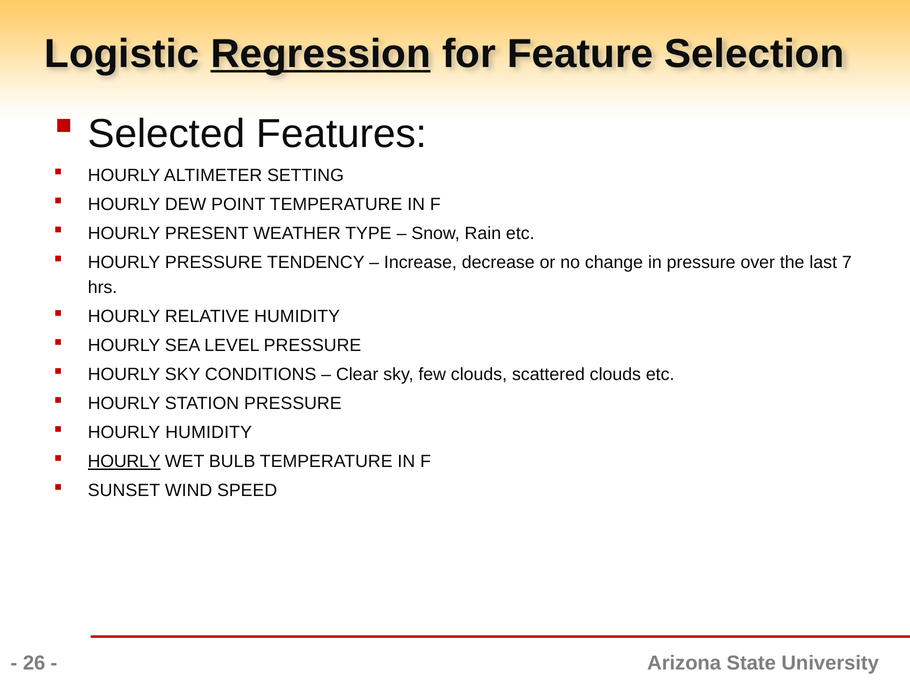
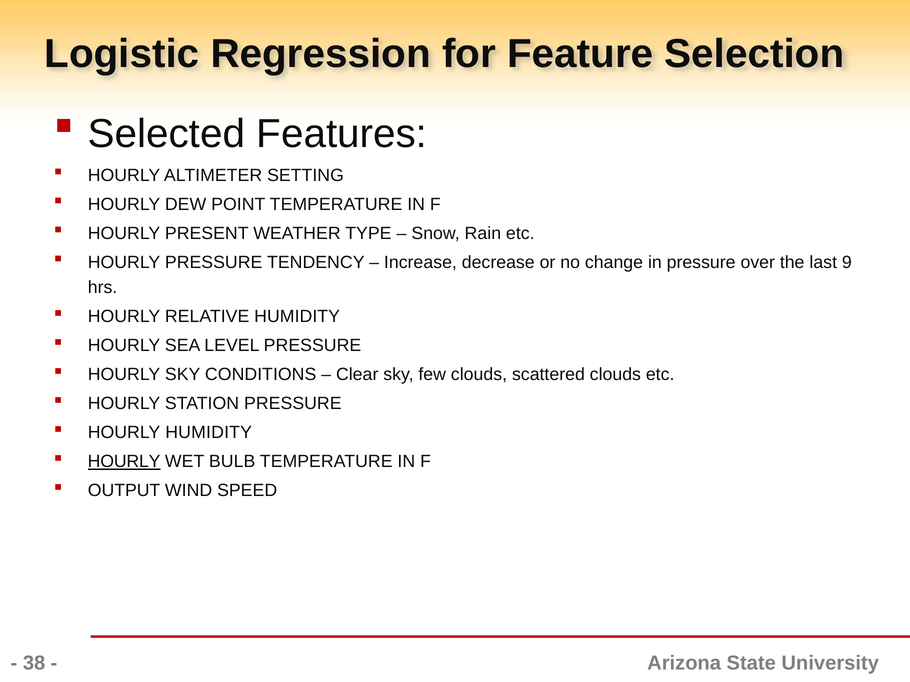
Regression underline: present -> none
7: 7 -> 9
SUNSET: SUNSET -> OUTPUT
26: 26 -> 38
